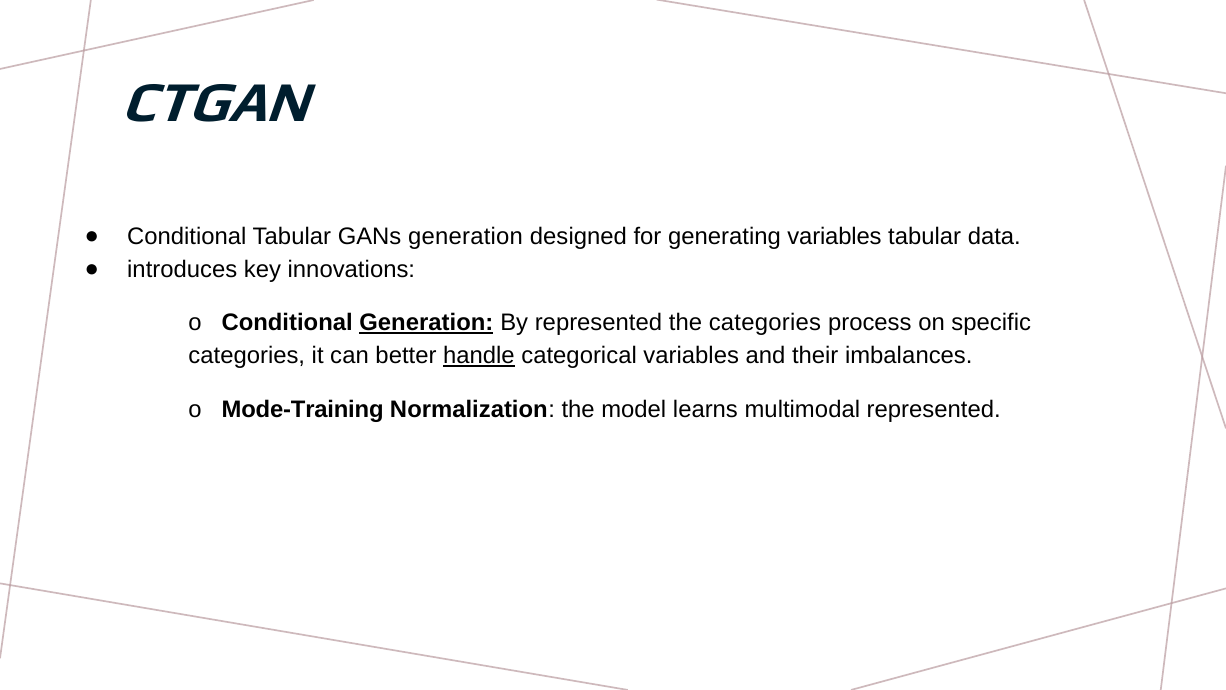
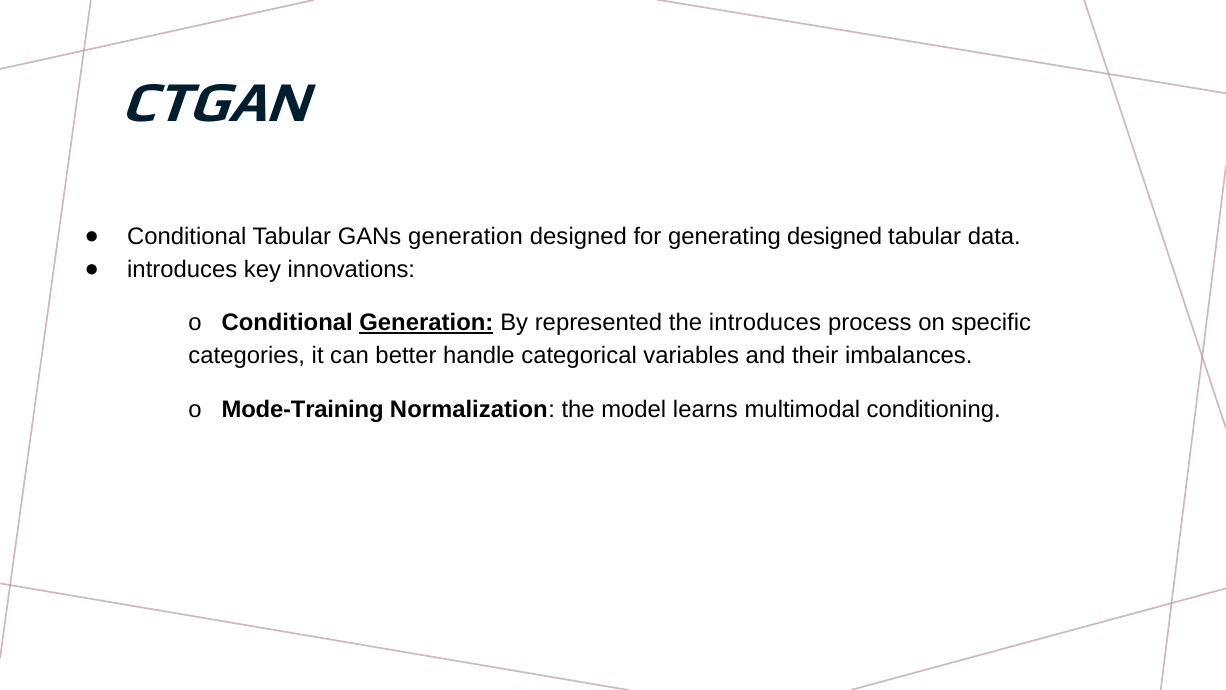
generating variables: variables -> designed
the categories: categories -> introduces
handle underline: present -> none
multimodal represented: represented -> conditioning
